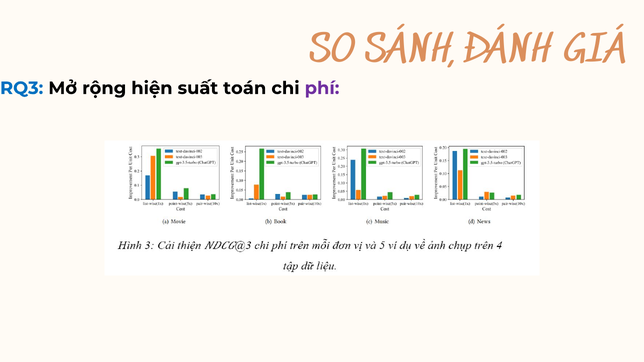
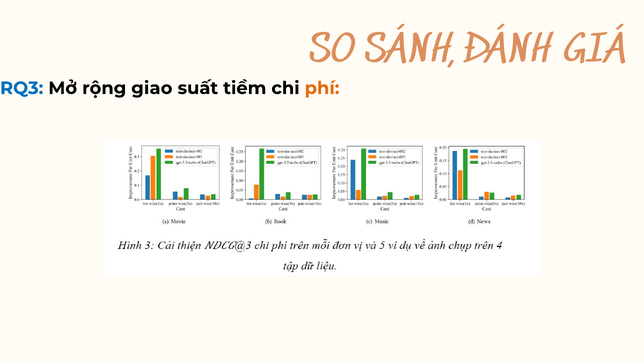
hiện: hiện -> giao
toán: toán -> tiềm
phí colour: purple -> orange
